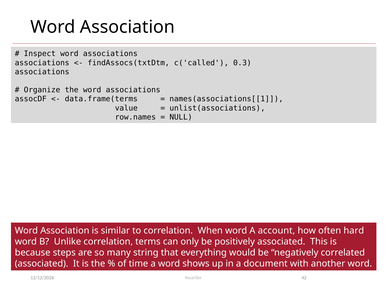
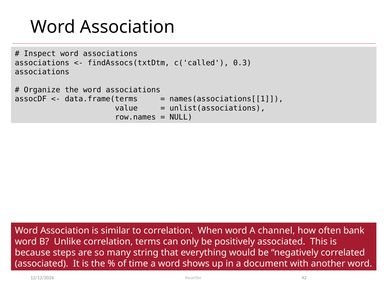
account: account -> channel
hard: hard -> bank
